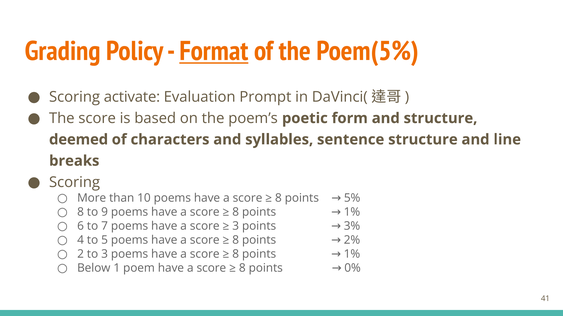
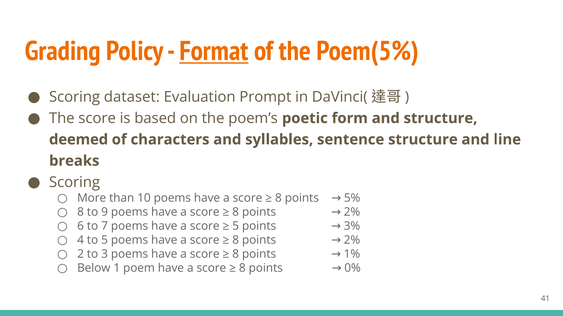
activate: activate -> dataset
1% at (352, 212): 1% -> 2%
3 at (236, 226): 3 -> 5
